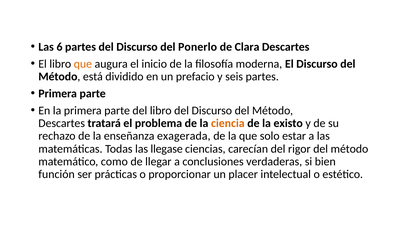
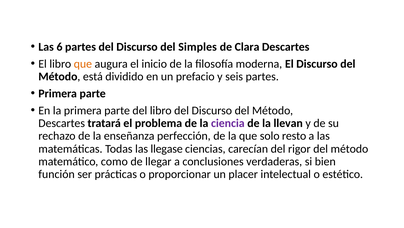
Ponerlo: Ponerlo -> Simples
ciencia colour: orange -> purple
existo: existo -> llevan
exagerada: exagerada -> perfección
estar: estar -> resto
